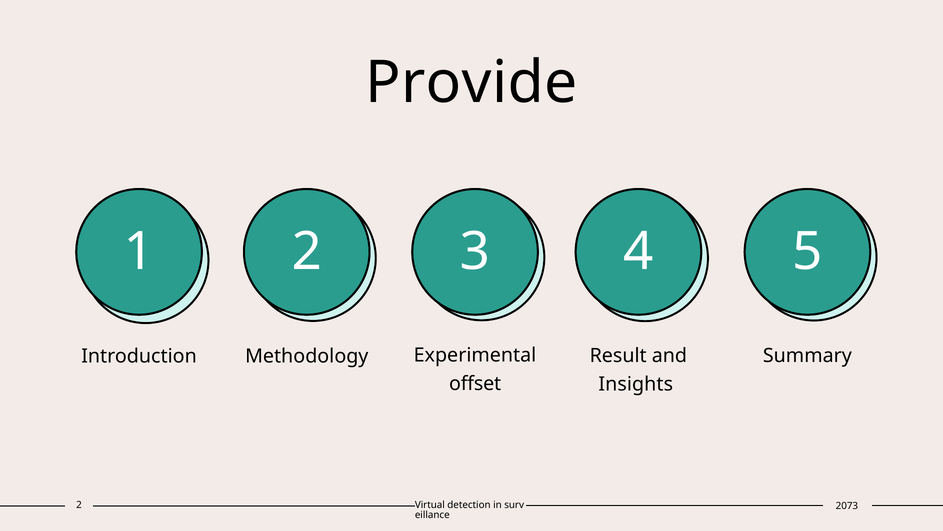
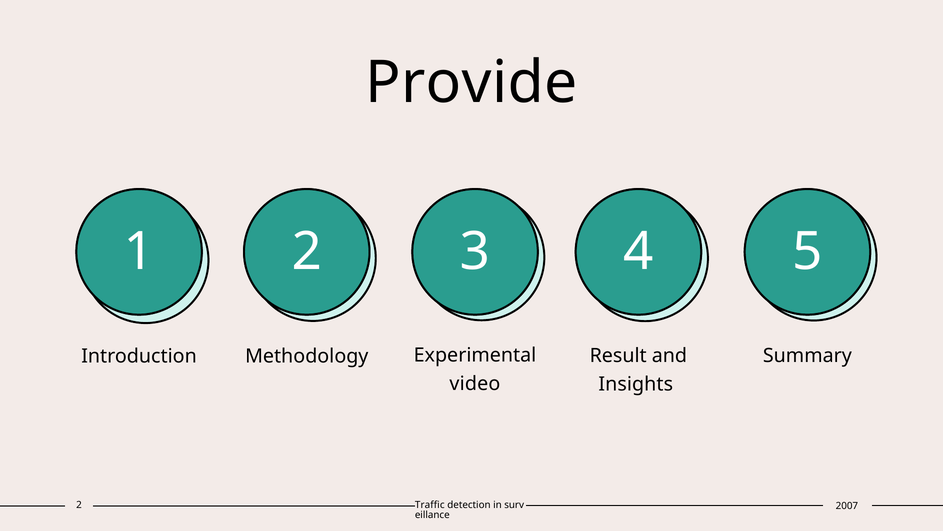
offset: offset -> video
Virtual: Virtual -> Traffic
2073: 2073 -> 2007
